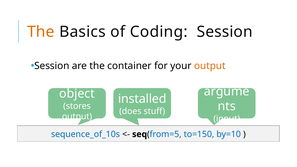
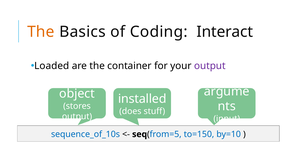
Coding Session: Session -> Interact
Session at (52, 66): Session -> Loaded
output at (210, 66) colour: orange -> purple
